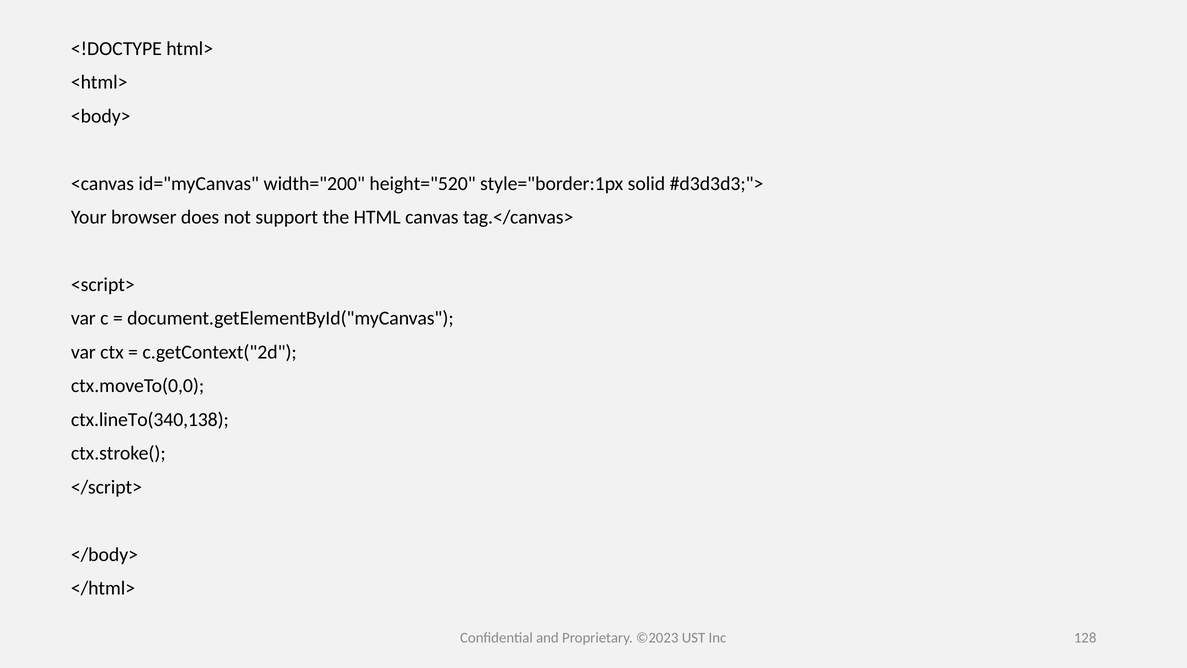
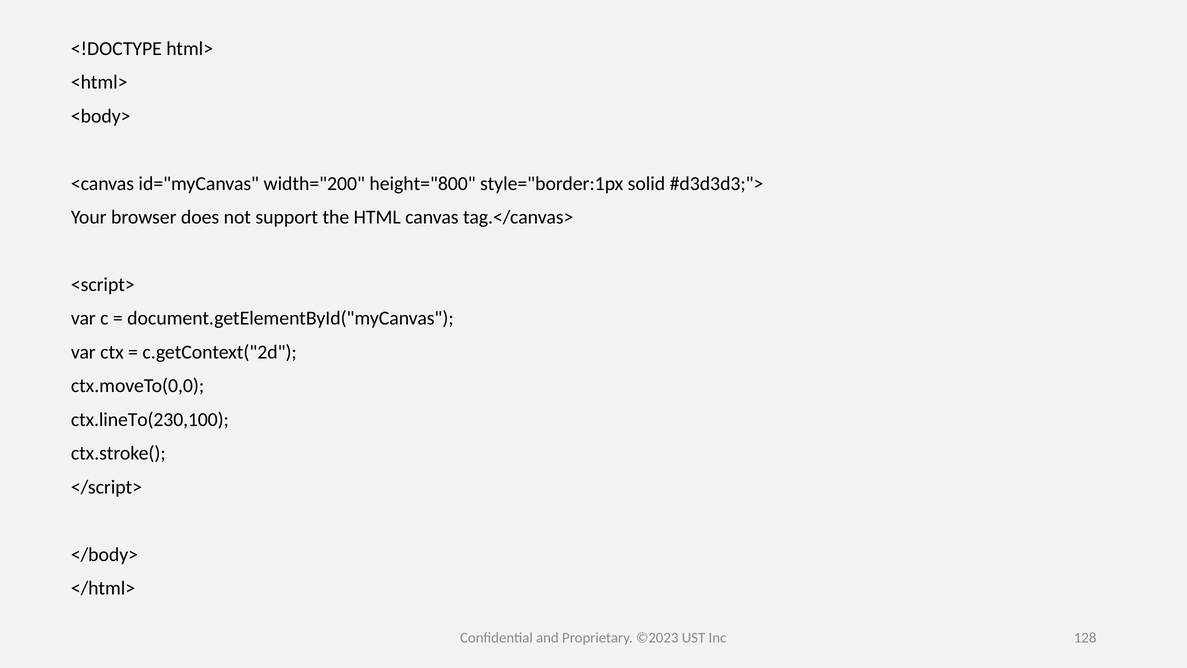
height="520: height="520 -> height="800
ctx.lineTo(340,138: ctx.lineTo(340,138 -> ctx.lineTo(230,100
